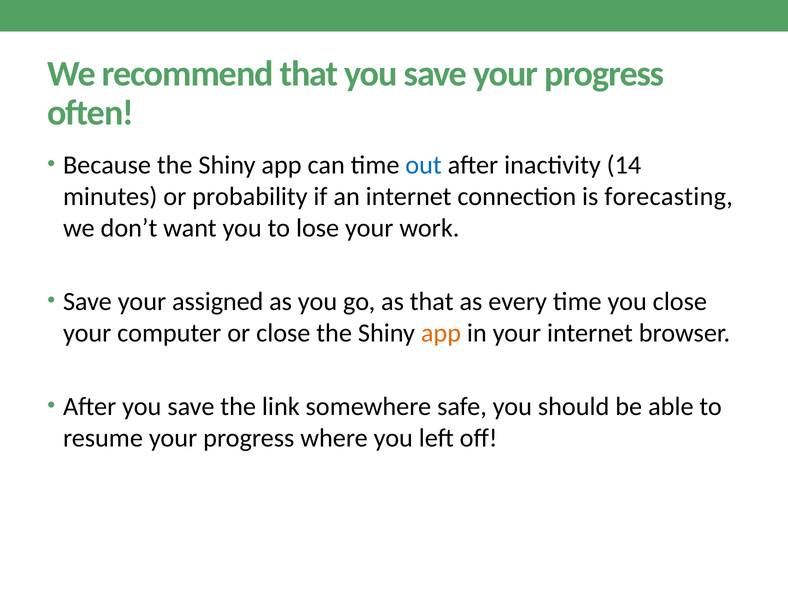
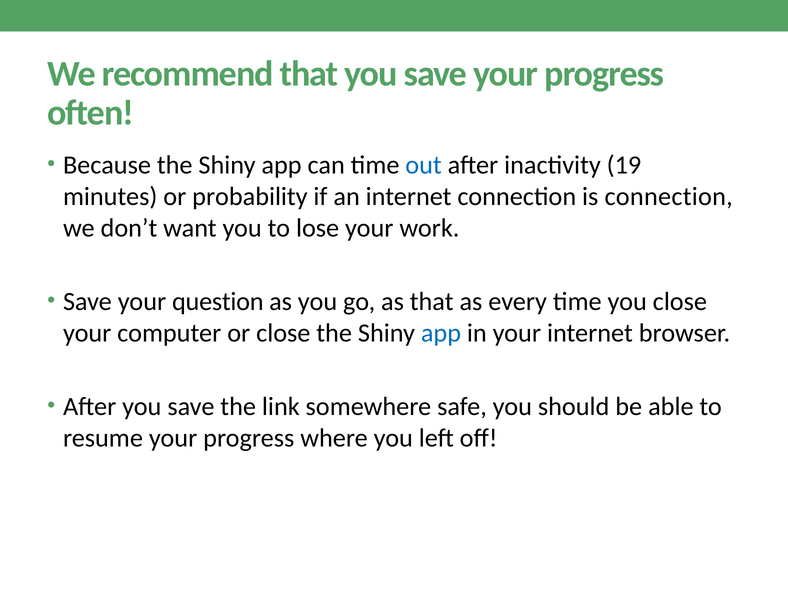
14: 14 -> 19
is forecasting: forecasting -> connection
assigned: assigned -> question
app at (441, 333) colour: orange -> blue
